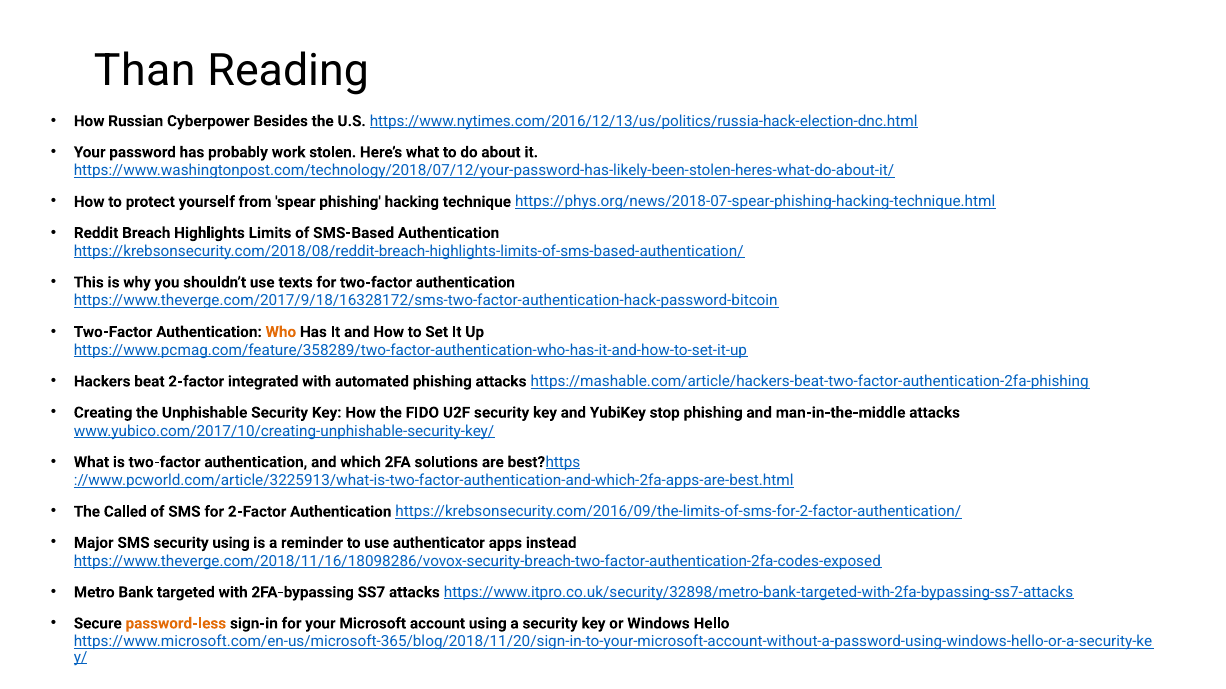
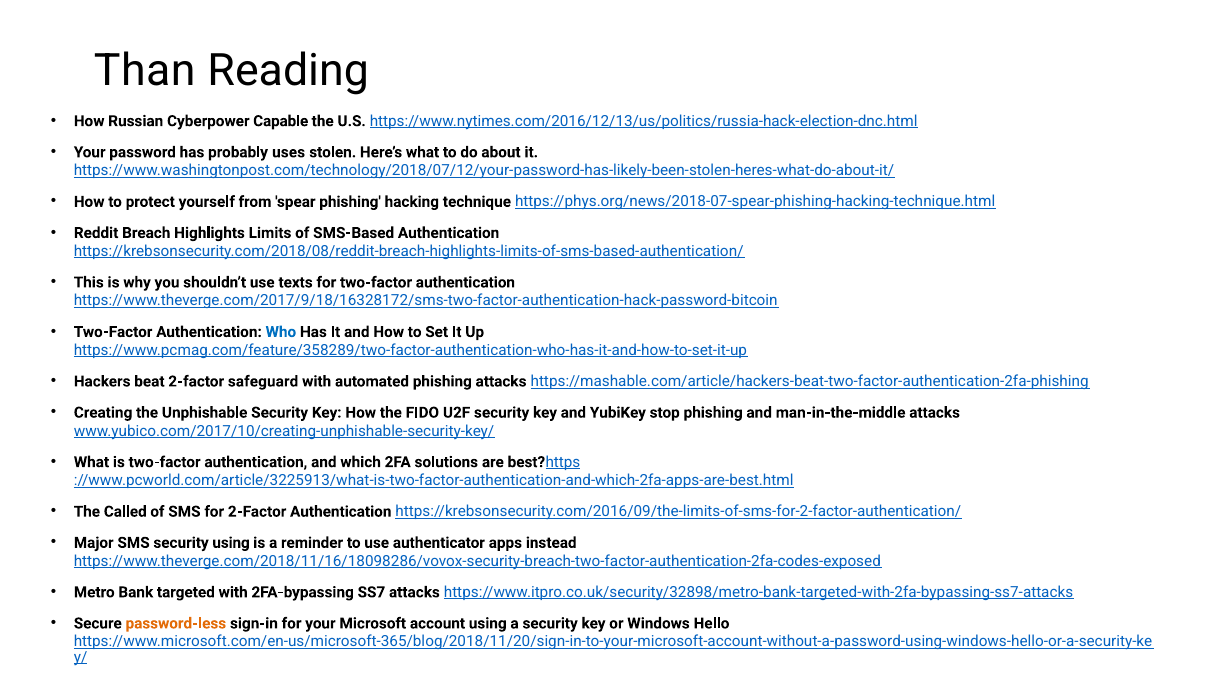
Besides: Besides -> Capable
work: work -> uses
Who colour: orange -> blue
integrated: integrated -> safeguard
